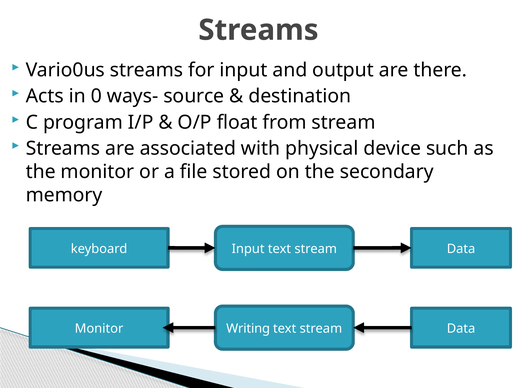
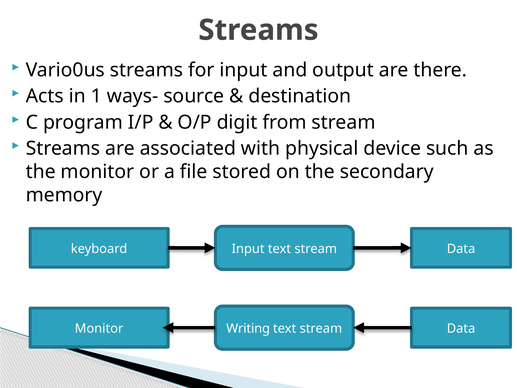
0: 0 -> 1
float: float -> digit
